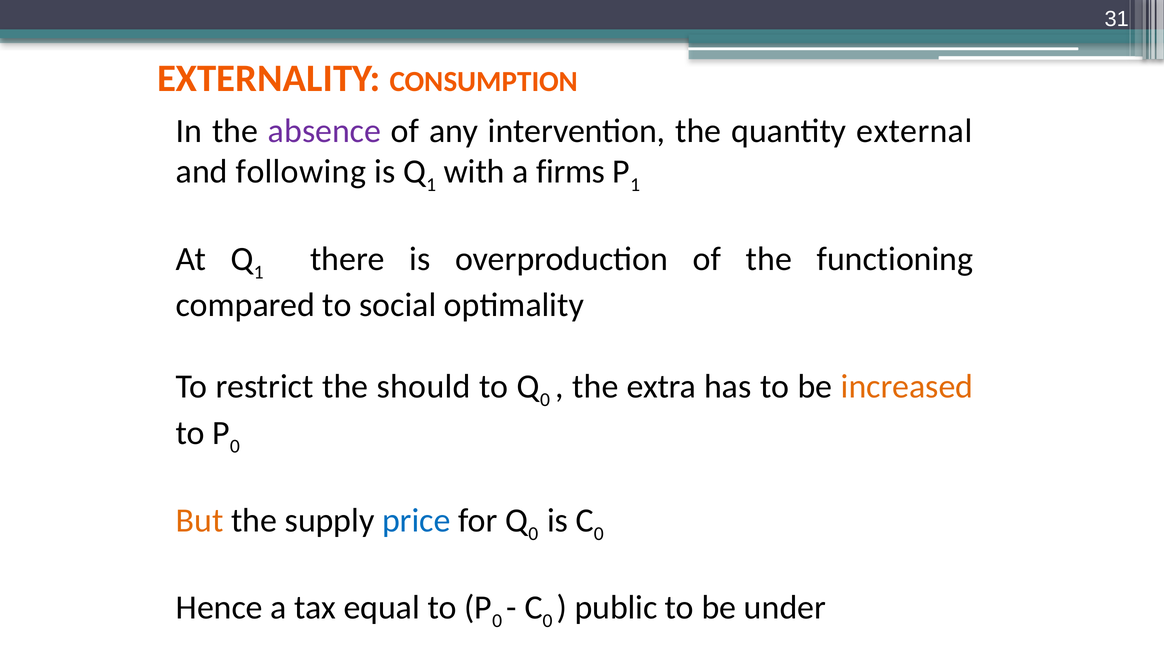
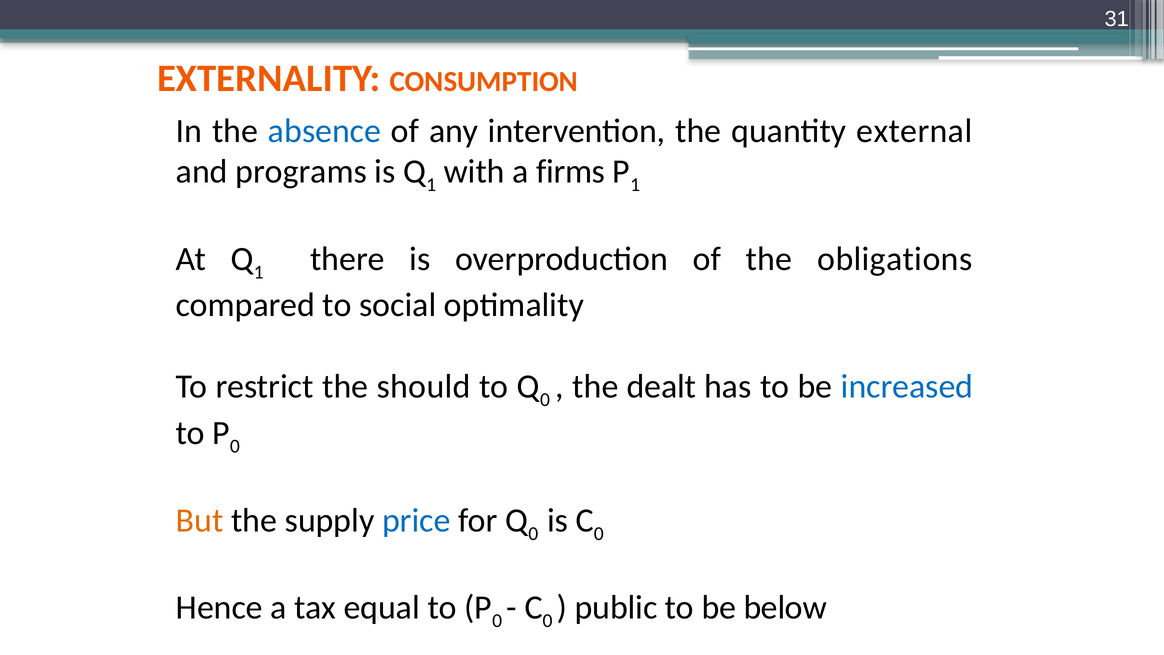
absence colour: purple -> blue
following: following -> programs
functioning: functioning -> obligations
extra: extra -> dealt
increased colour: orange -> blue
under: under -> below
